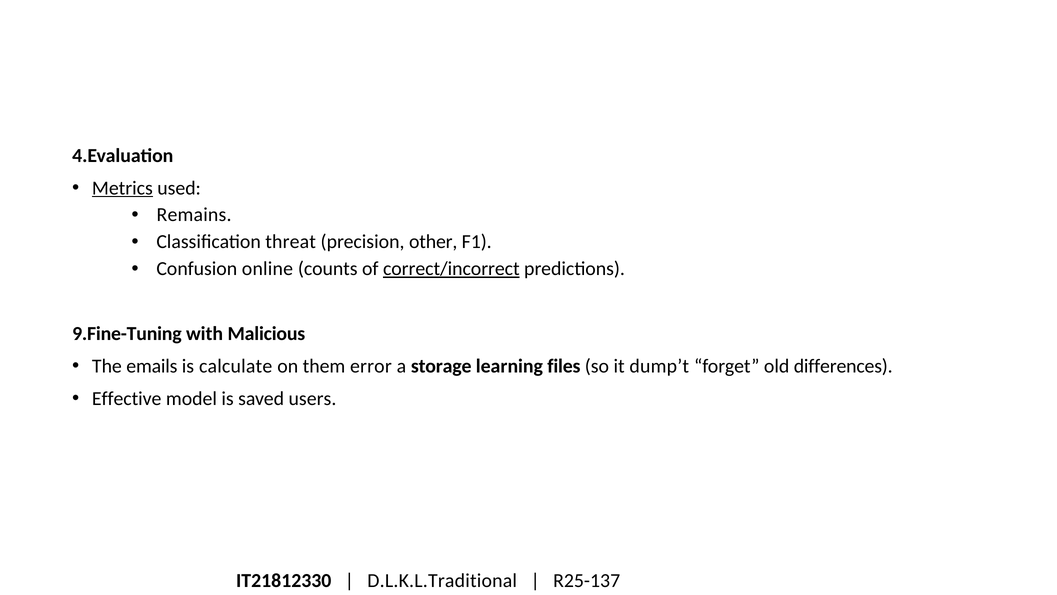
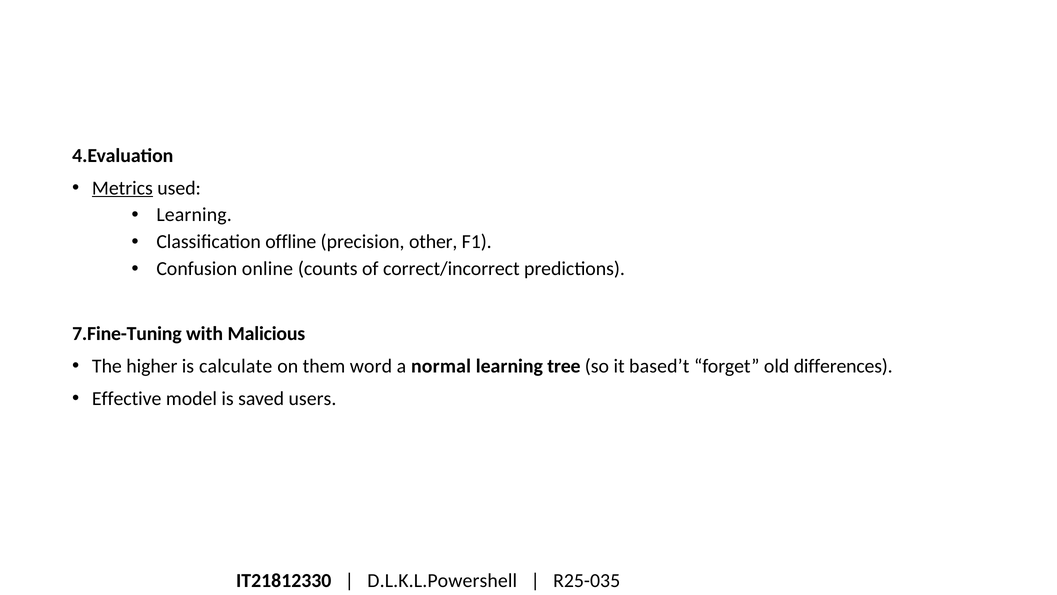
Remains at (194, 215): Remains -> Learning
threat: threat -> offline
correct/incorrect underline: present -> none
9.Fine-Tuning: 9.Fine-Tuning -> 7.Fine-Tuning
emails: emails -> higher
error: error -> word
storage: storage -> normal
files: files -> tree
dump’t: dump’t -> based’t
D.L.K.L.Traditional: D.L.K.L.Traditional -> D.L.K.L.Powershell
R25-137: R25-137 -> R25-035
